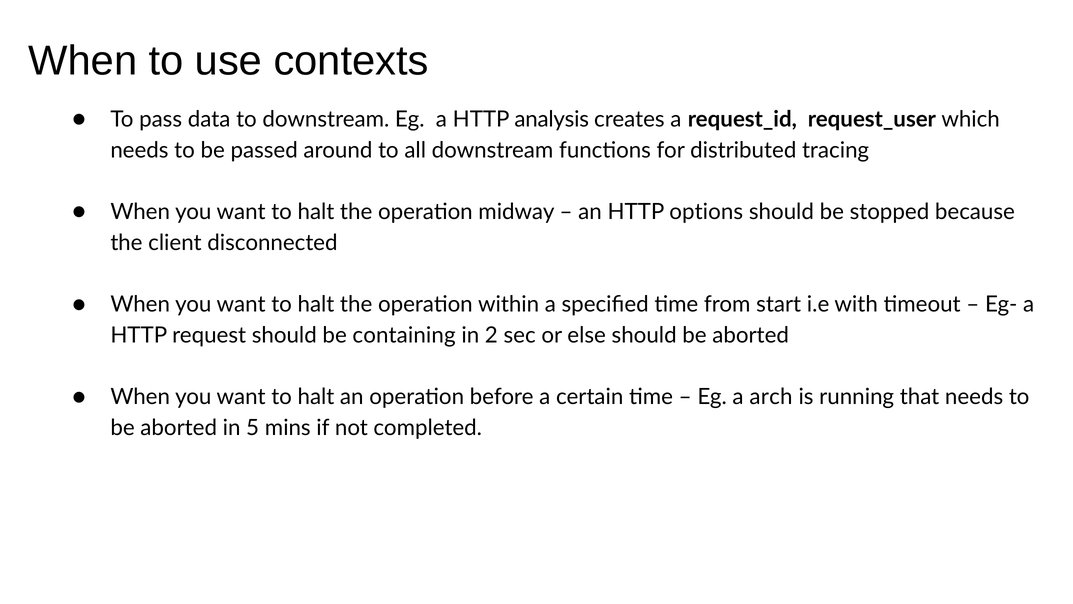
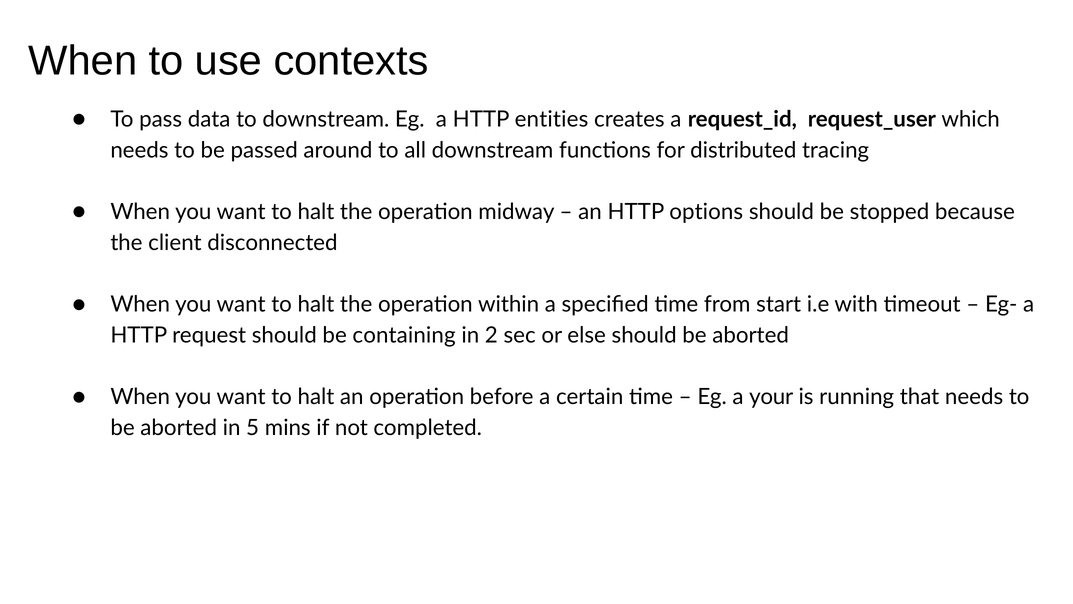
analysis: analysis -> entities
arch: arch -> your
